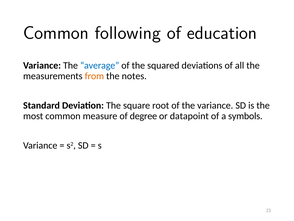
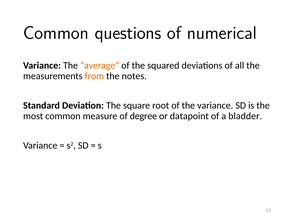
following: following -> questions
education: education -> numerical
average colour: blue -> orange
symbols: symbols -> bladder
